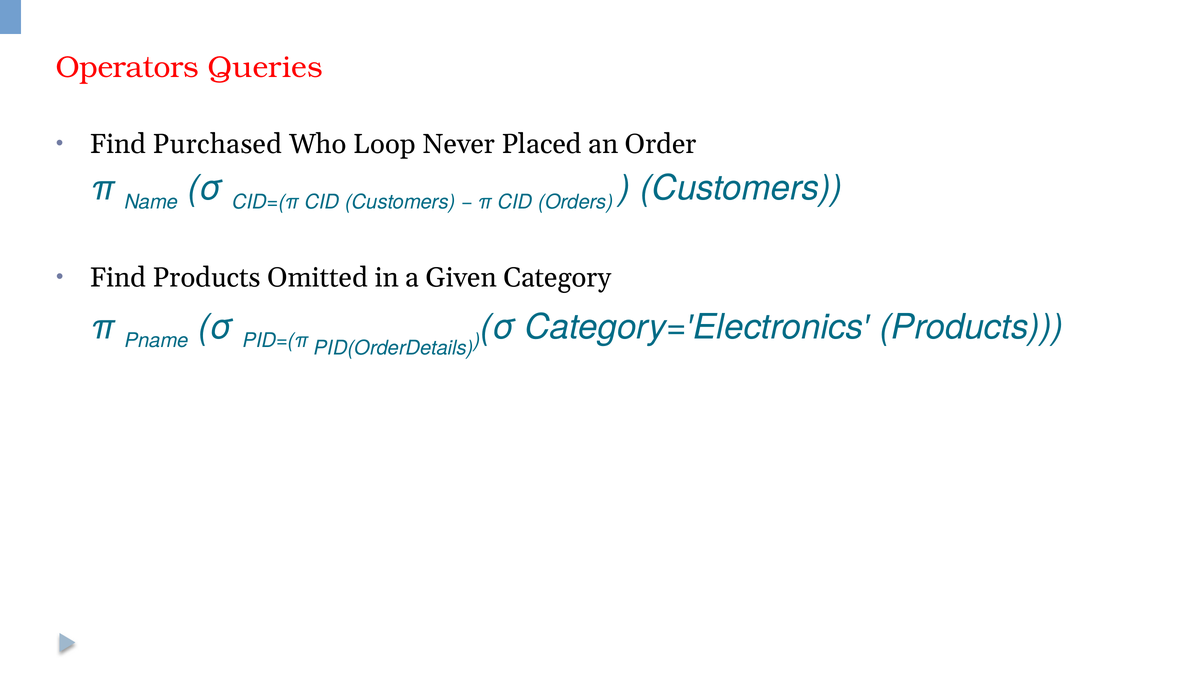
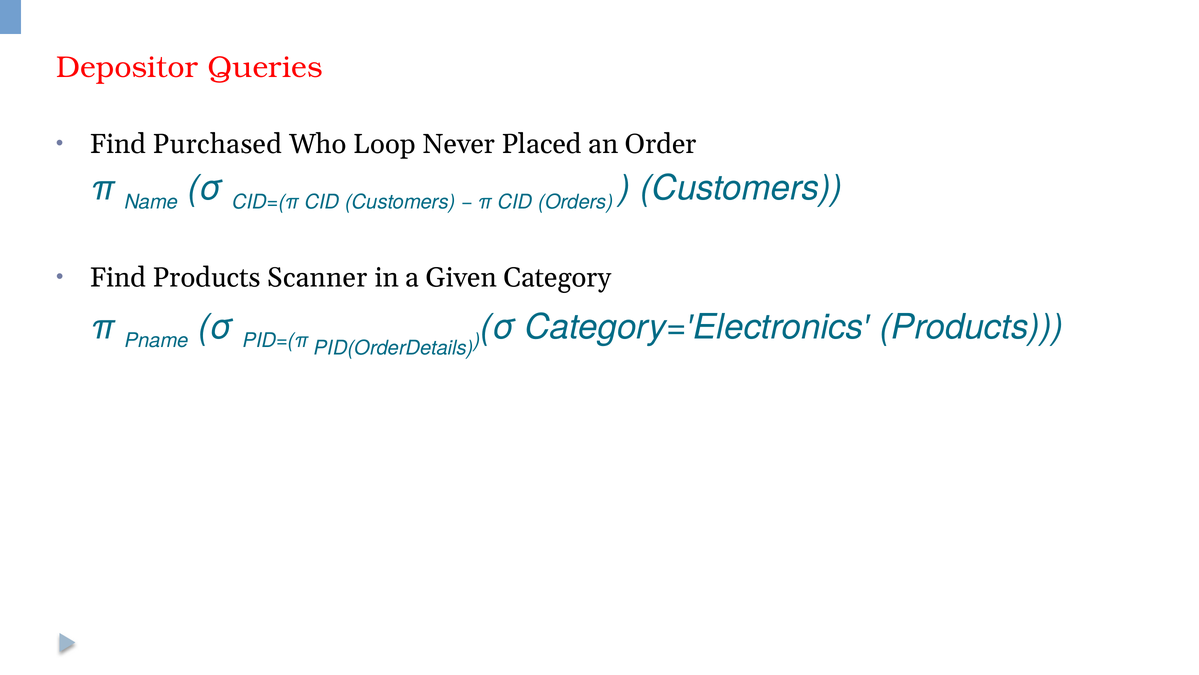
Operators: Operators -> Depositor
Omitted: Omitted -> Scanner
